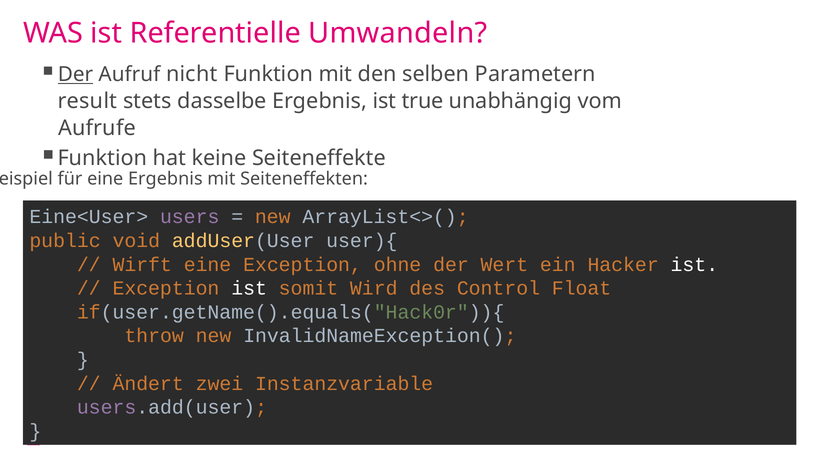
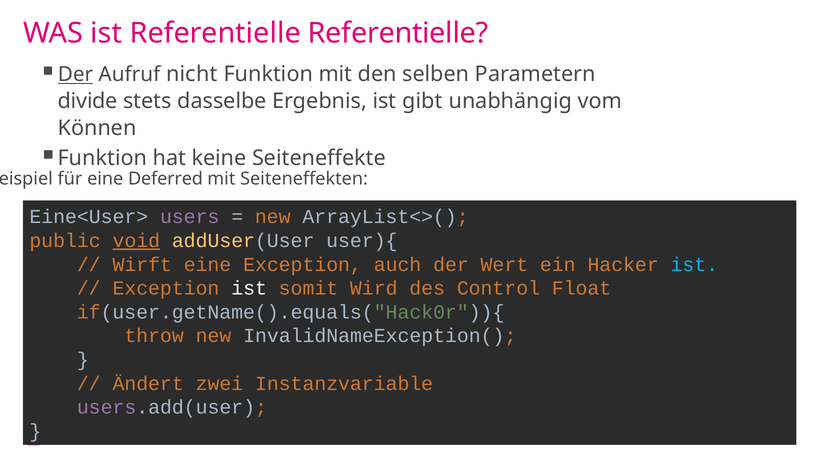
Referentielle Umwandeln: Umwandeln -> Referentielle
result: result -> divide
true: true -> gibt
Aufrufe: Aufrufe -> Können
eine Ergebnis: Ergebnis -> Deferred
void underline: none -> present
ohne: ohne -> auch
ist at (694, 265) colour: white -> light blue
